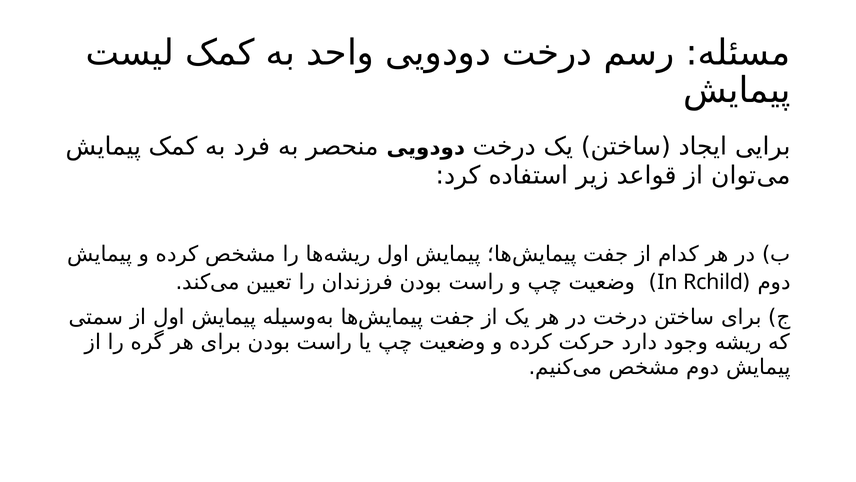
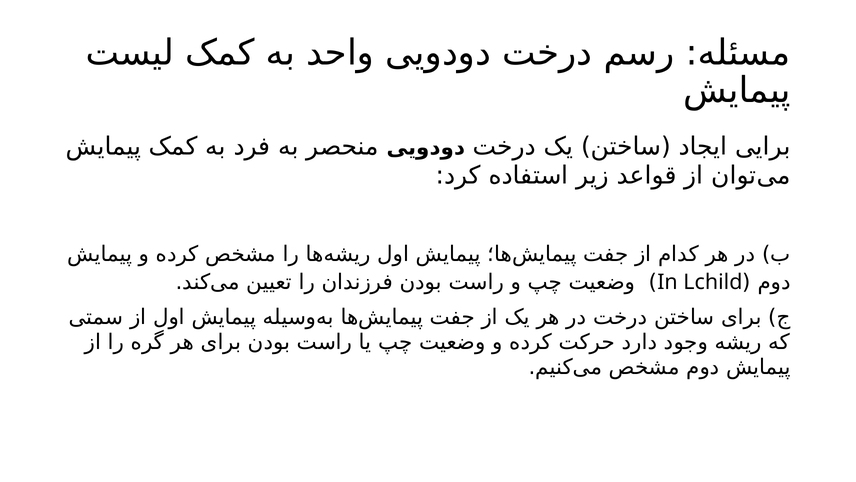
Rchild: Rchild -> Lchild
